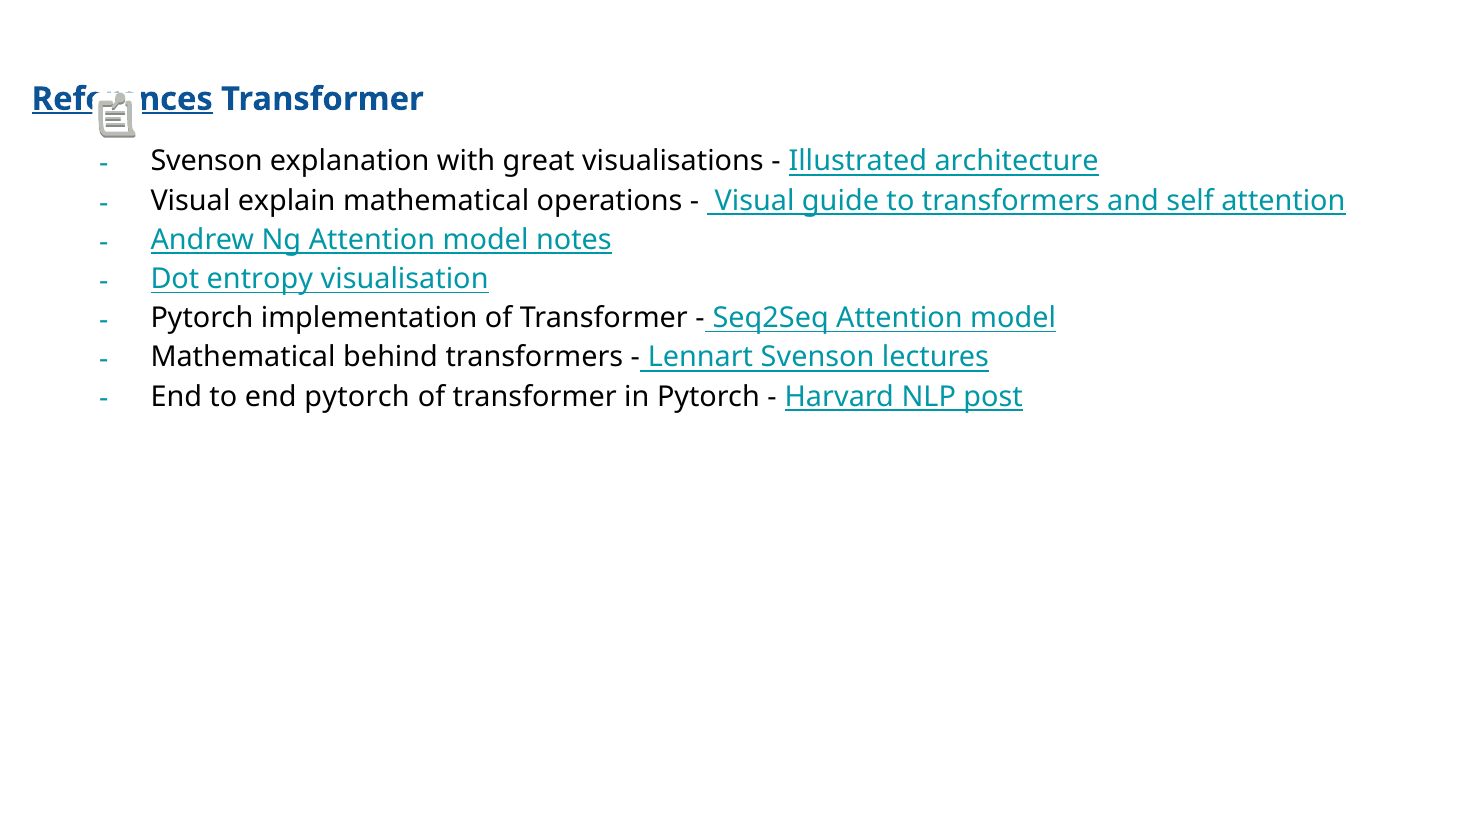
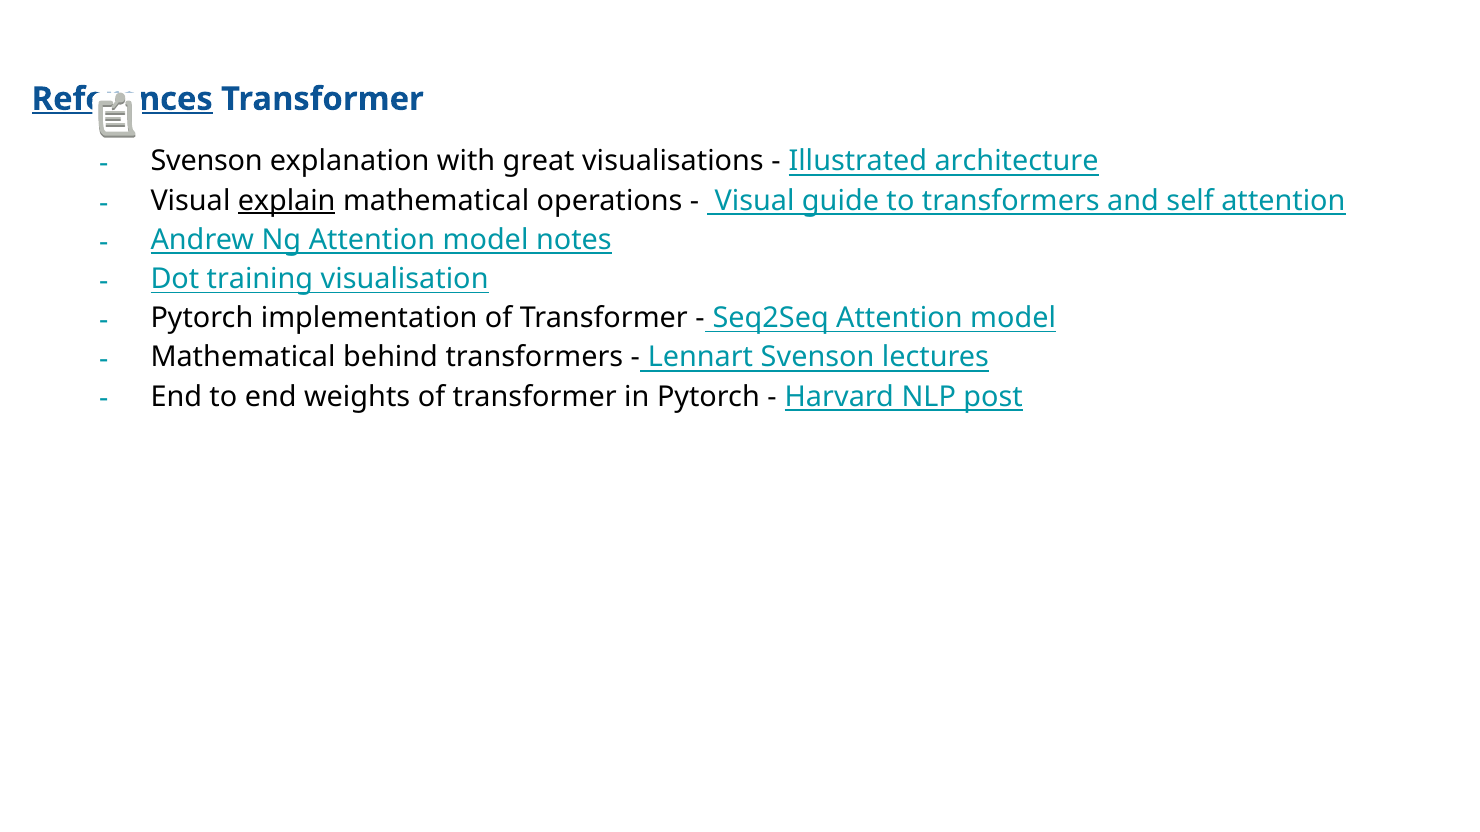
explain underline: none -> present
entropy: entropy -> training
end pytorch: pytorch -> weights
